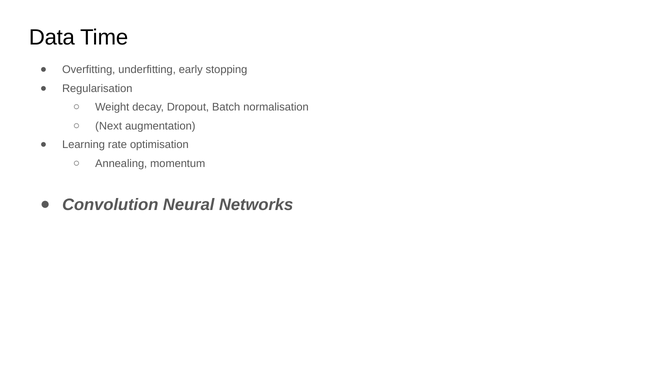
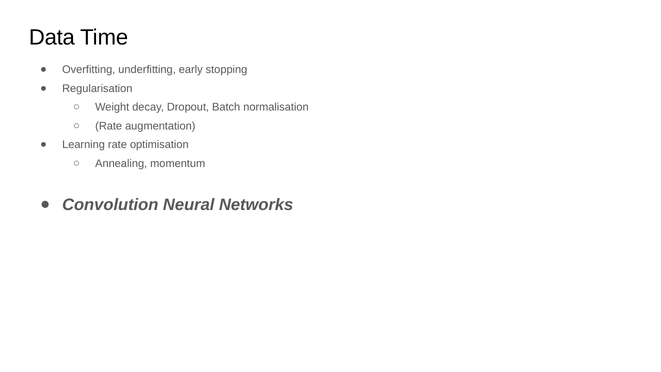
Next at (109, 126): Next -> Rate
